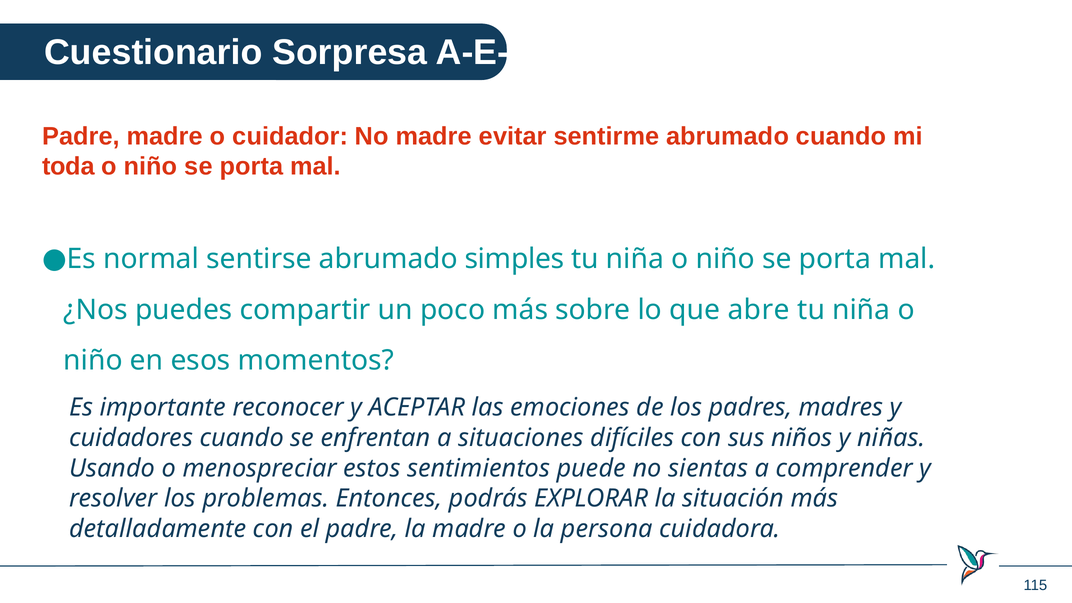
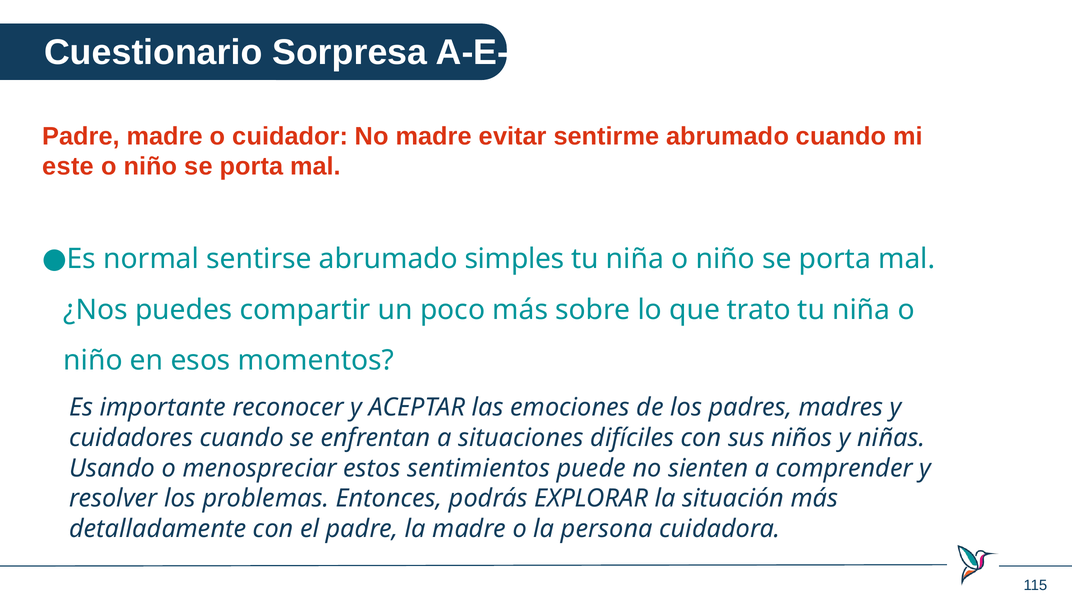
toda: toda -> este
abre: abre -> trato
sientas: sientas -> sienten
